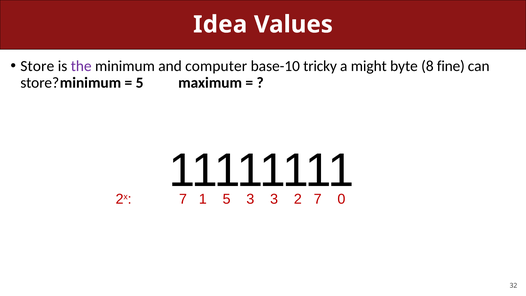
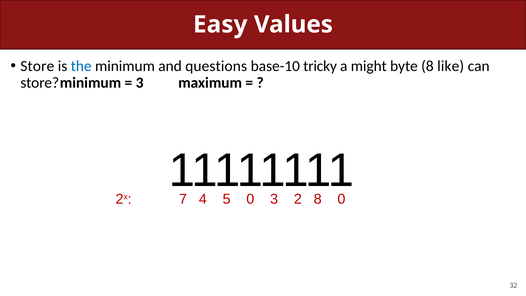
Idea: Idea -> Easy
the colour: purple -> blue
computer: computer -> questions
fine: fine -> like
5 at (140, 83): 5 -> 3
1: 1 -> 4
5 3: 3 -> 0
2 7: 7 -> 8
